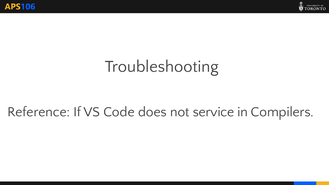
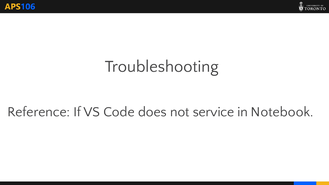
Compilers: Compilers -> Notebook
